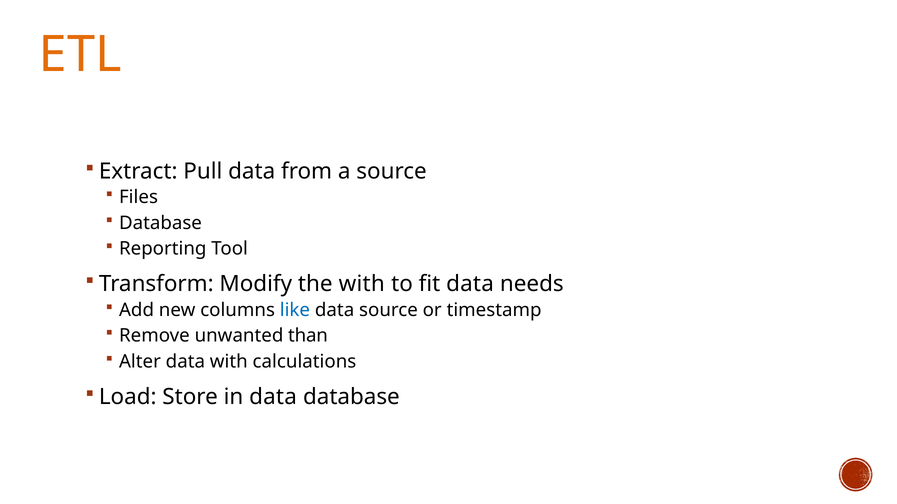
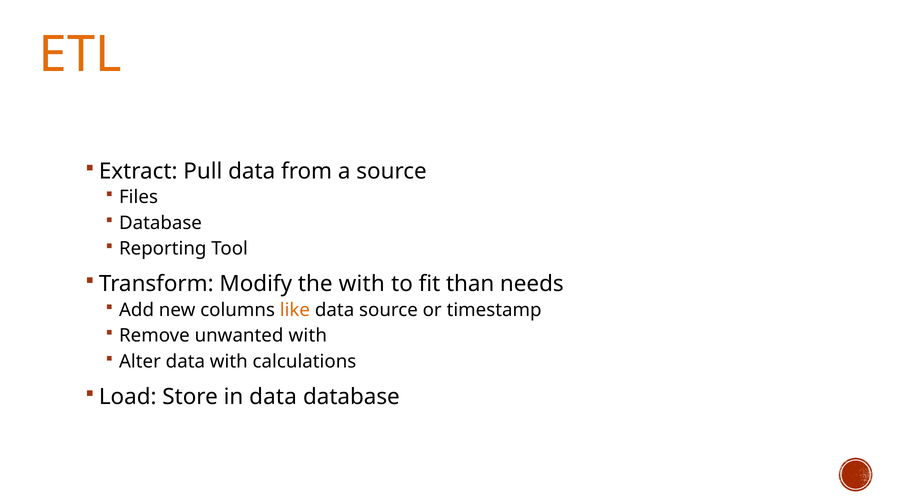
fit data: data -> than
like colour: blue -> orange
unwanted than: than -> with
